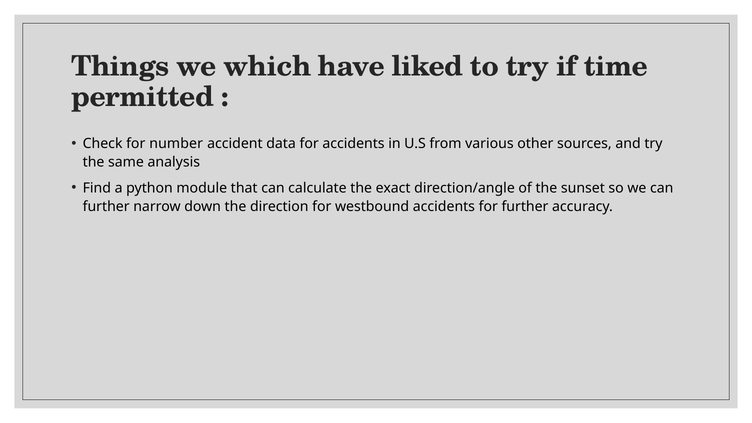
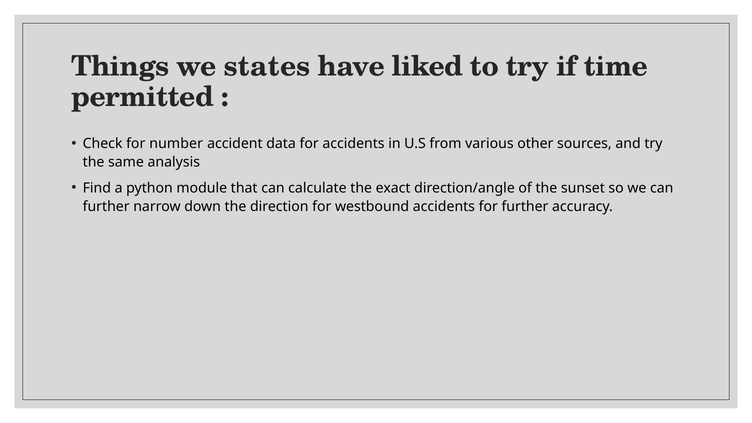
which: which -> states
